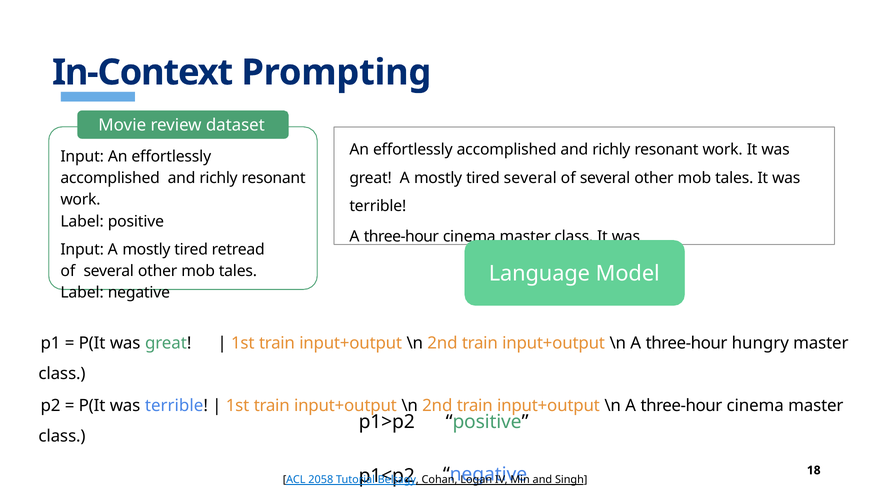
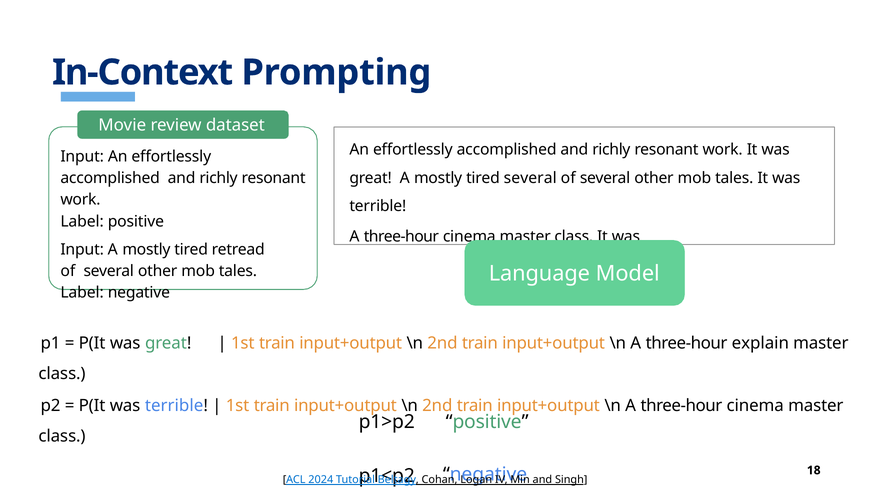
hungry: hungry -> explain
2058: 2058 -> 2024
